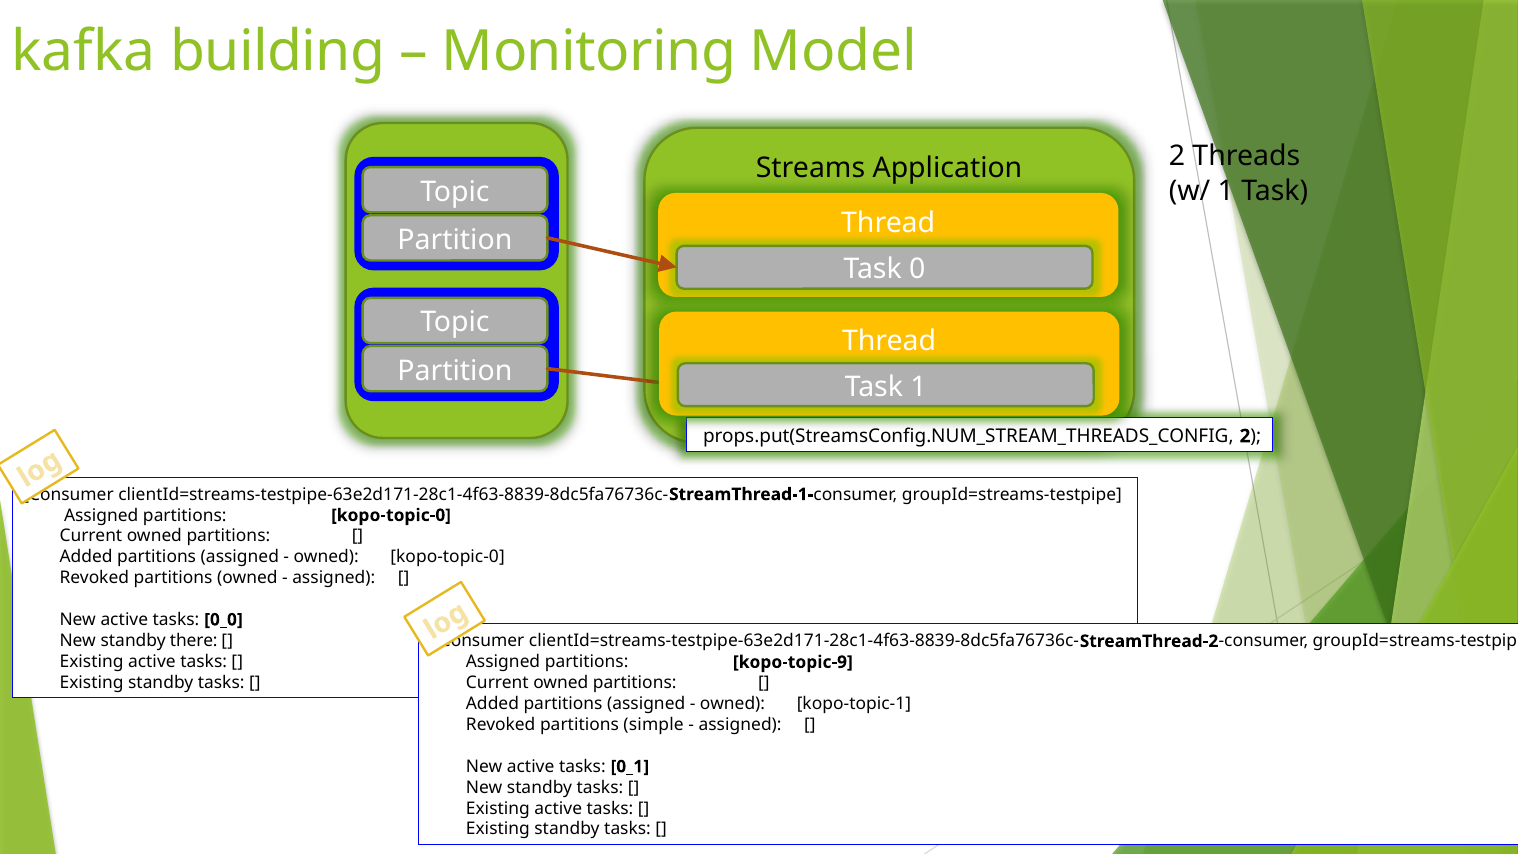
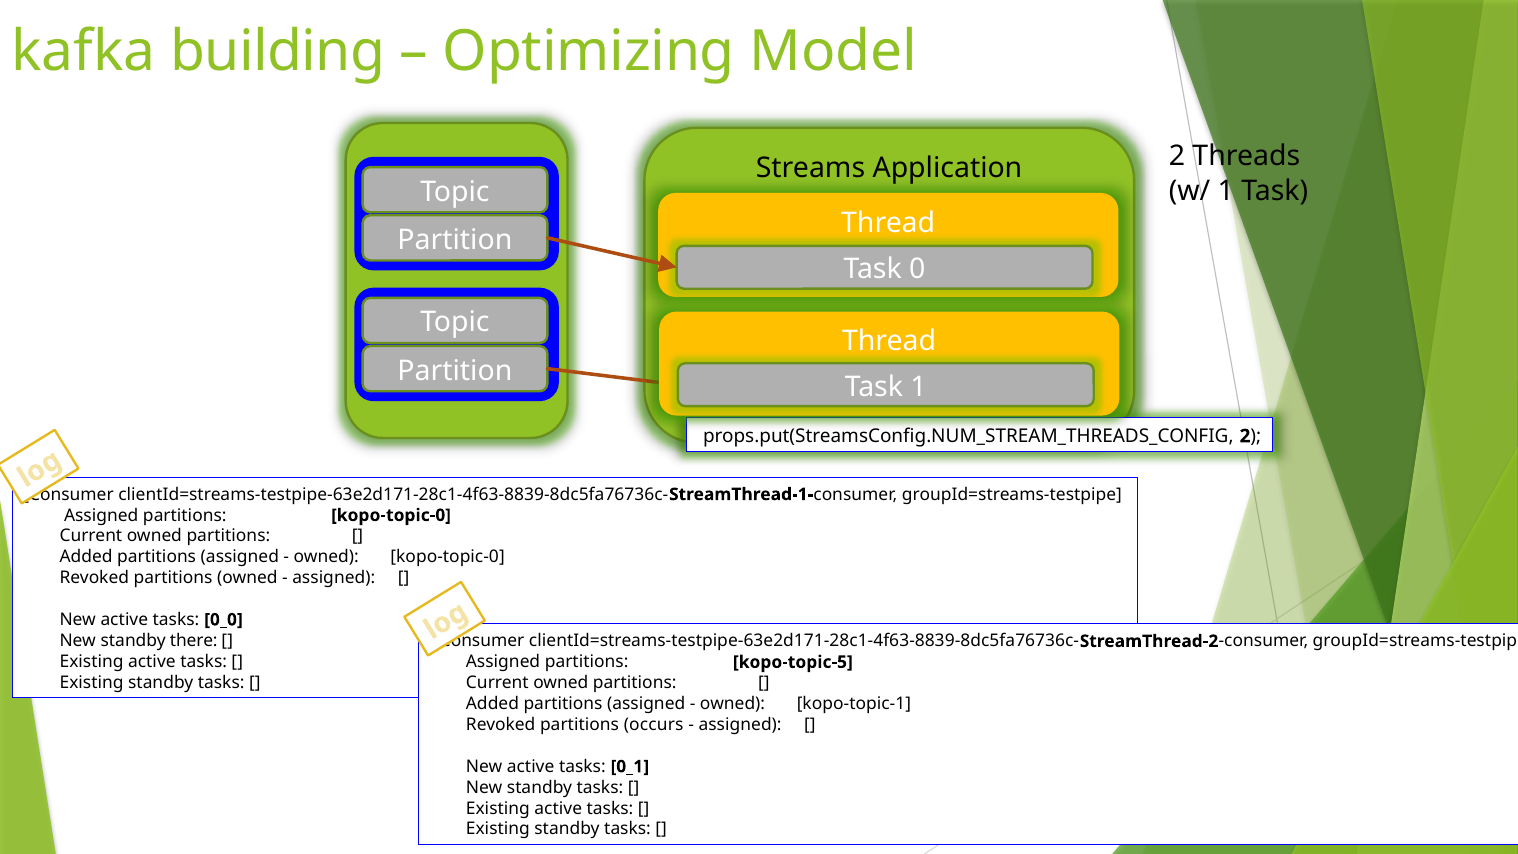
Monitoring: Monitoring -> Optimizing
kopo-topic-9: kopo-topic-9 -> kopo-topic-5
simple: simple -> occurs
